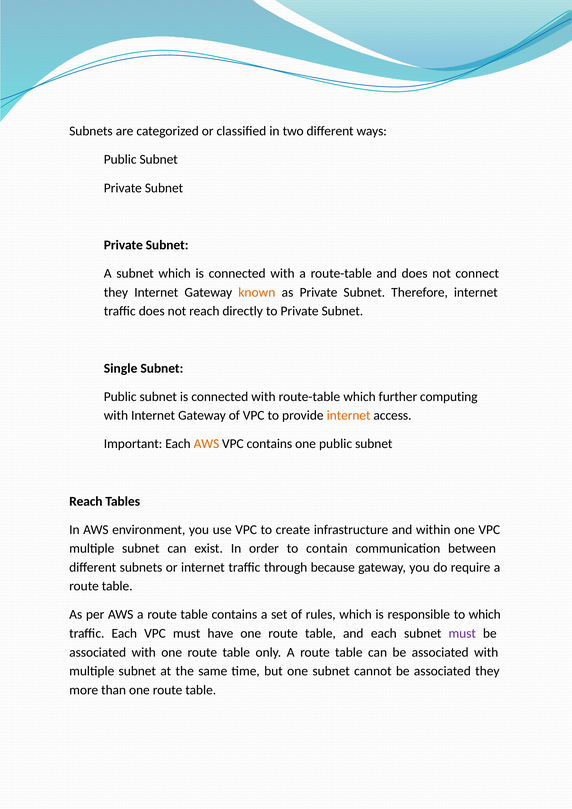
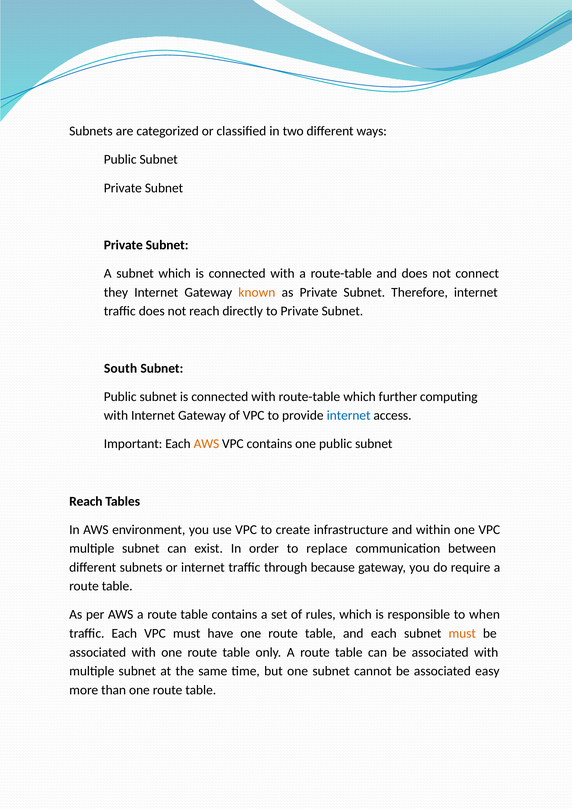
Single: Single -> South
internet at (349, 416) colour: orange -> blue
contain: contain -> replace
to which: which -> when
must at (462, 634) colour: purple -> orange
associated they: they -> easy
